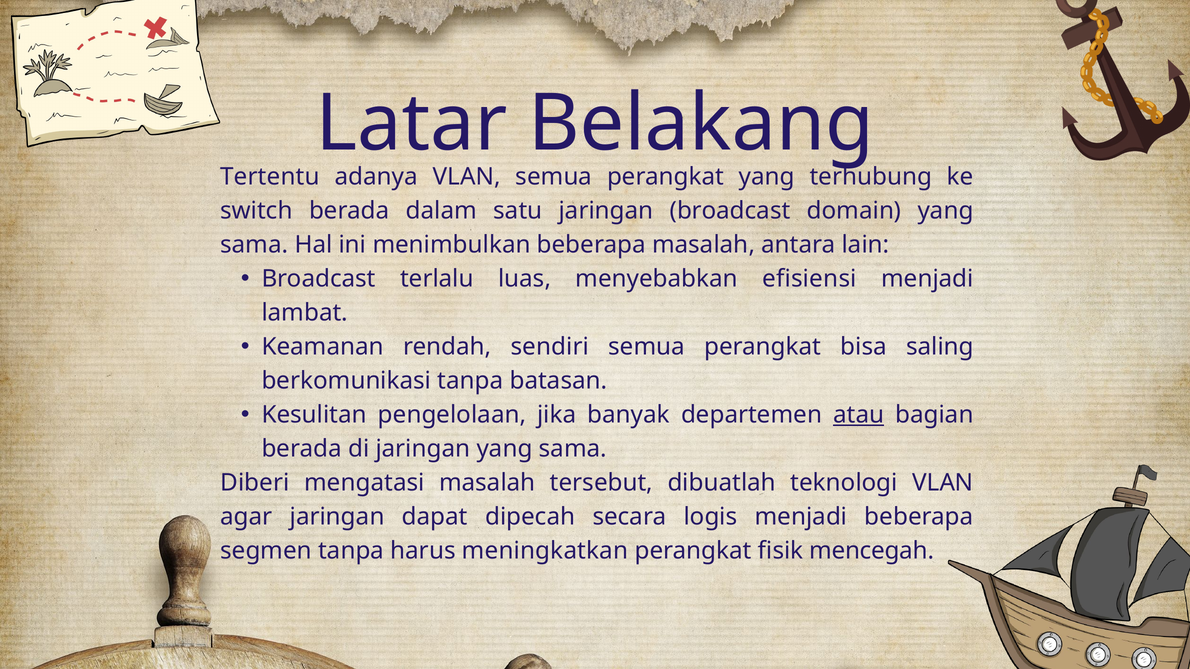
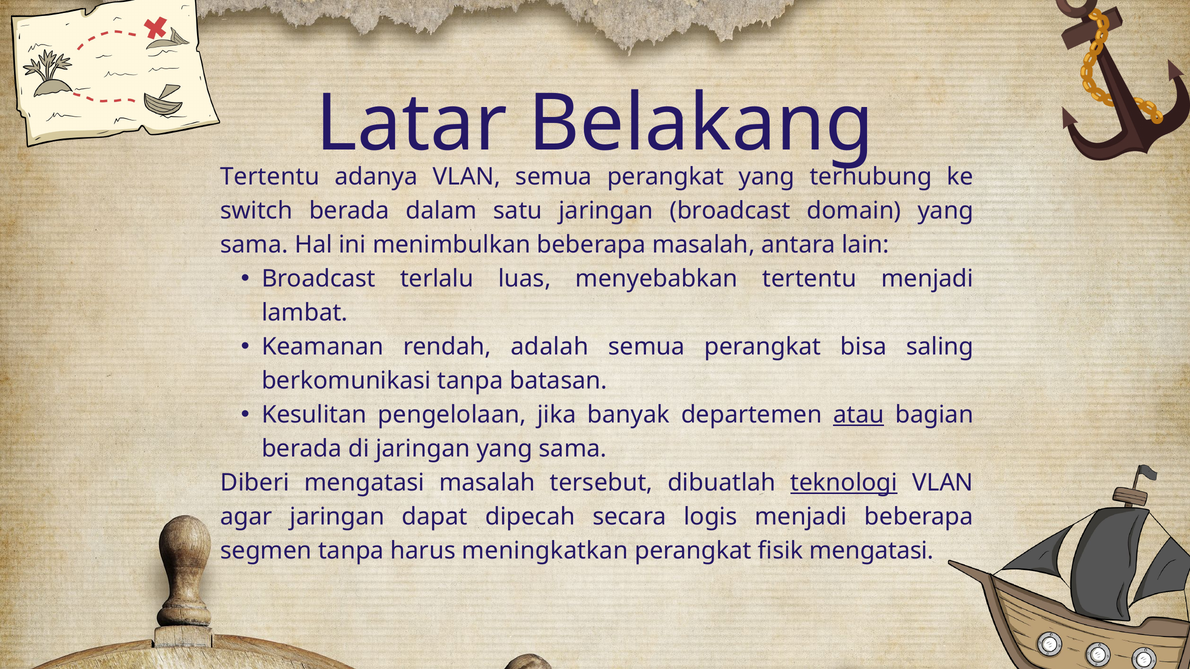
menyebabkan efisiensi: efisiensi -> tertentu
sendiri: sendiri -> adalah
teknologi underline: none -> present
fisik mencegah: mencegah -> mengatasi
